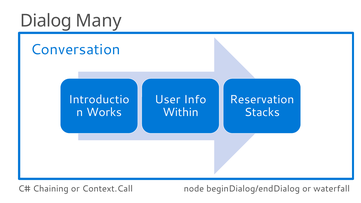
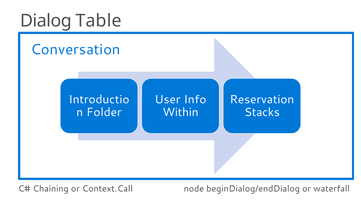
Many: Many -> Table
Works: Works -> Folder
